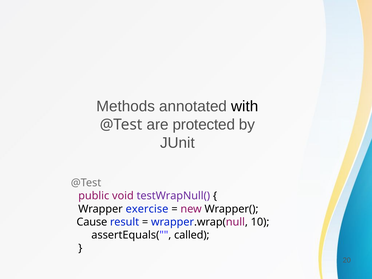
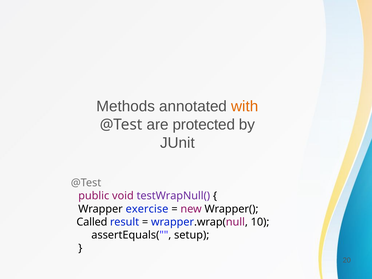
with colour: black -> orange
Cause: Cause -> Called
called: called -> setup
